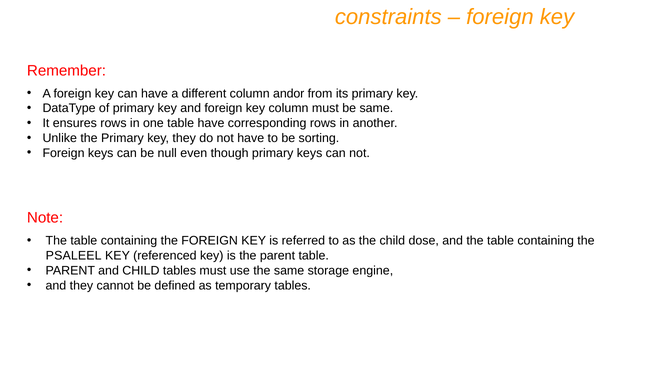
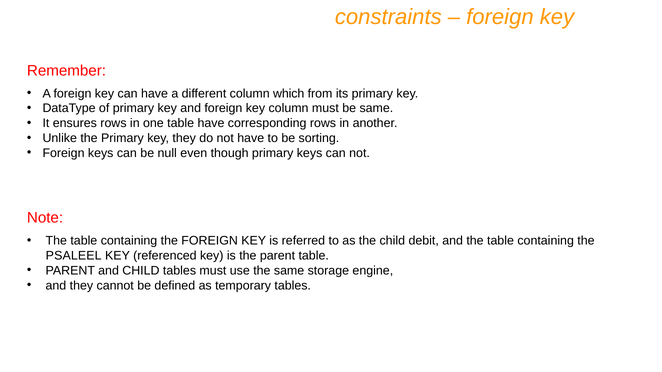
andor: andor -> which
dose: dose -> debit
